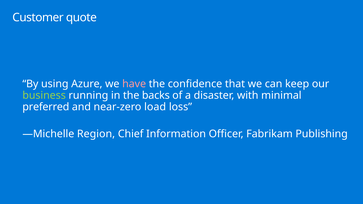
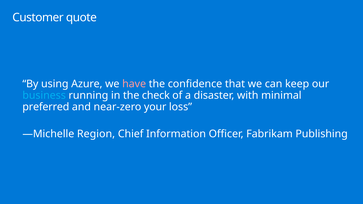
business colour: light green -> light blue
backs: backs -> check
load: load -> your
